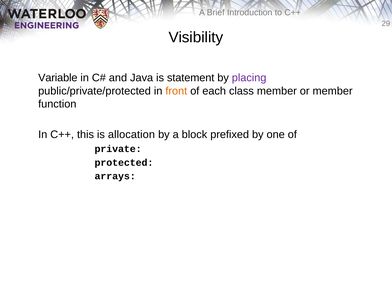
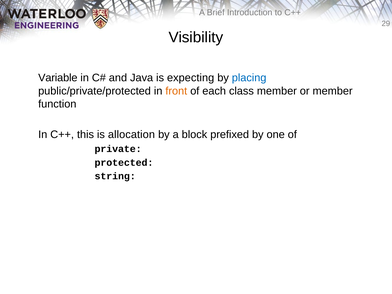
statement: statement -> expecting
placing colour: purple -> blue
arrays: arrays -> string
